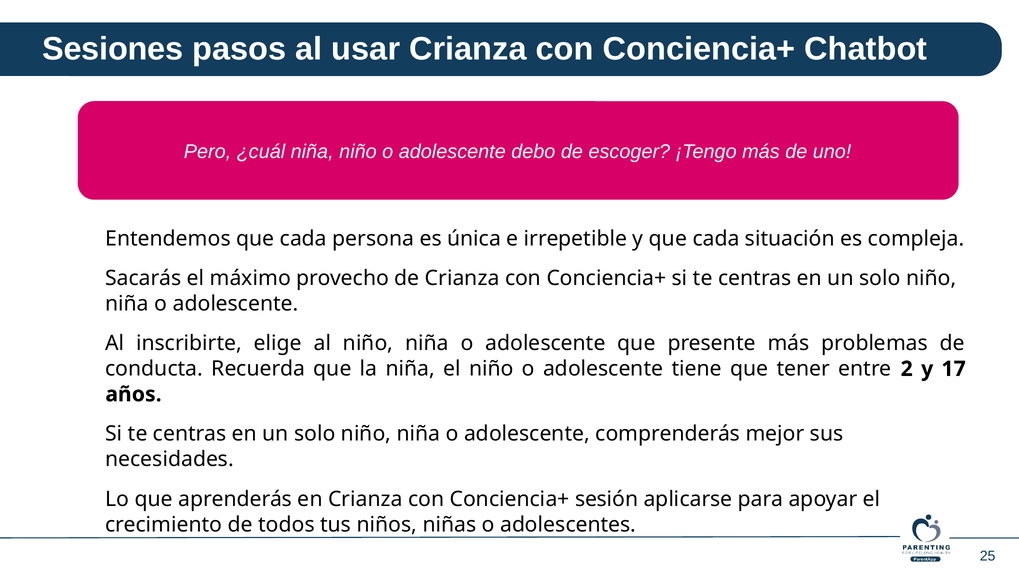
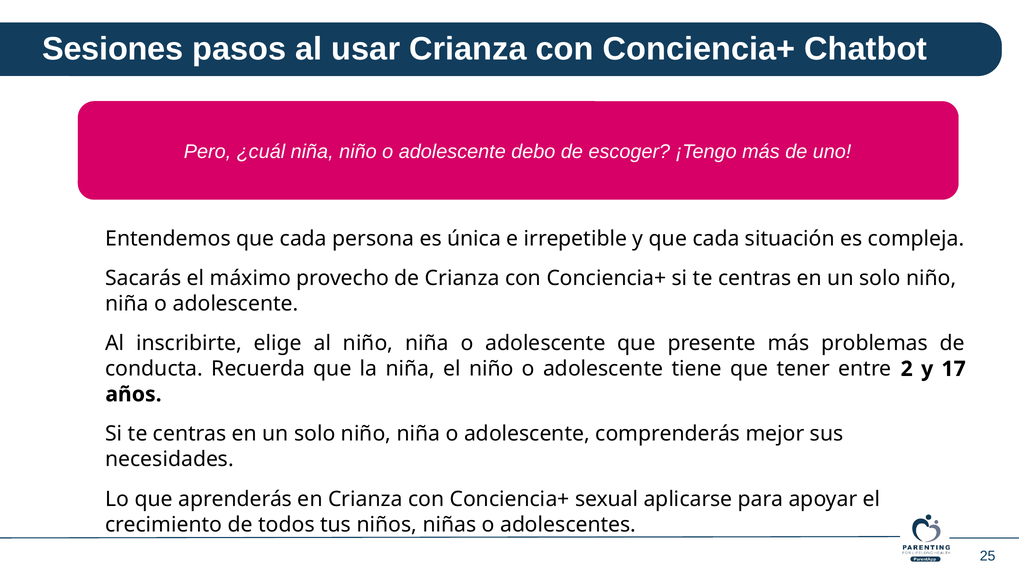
sesión: sesión -> sexual
